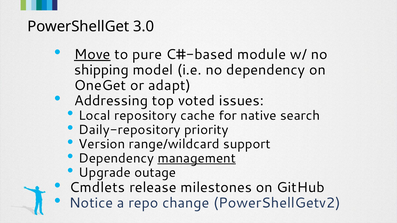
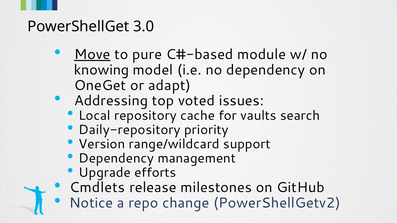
shipping: shipping -> knowing
native: native -> vaults
management underline: present -> none
outage: outage -> efforts
